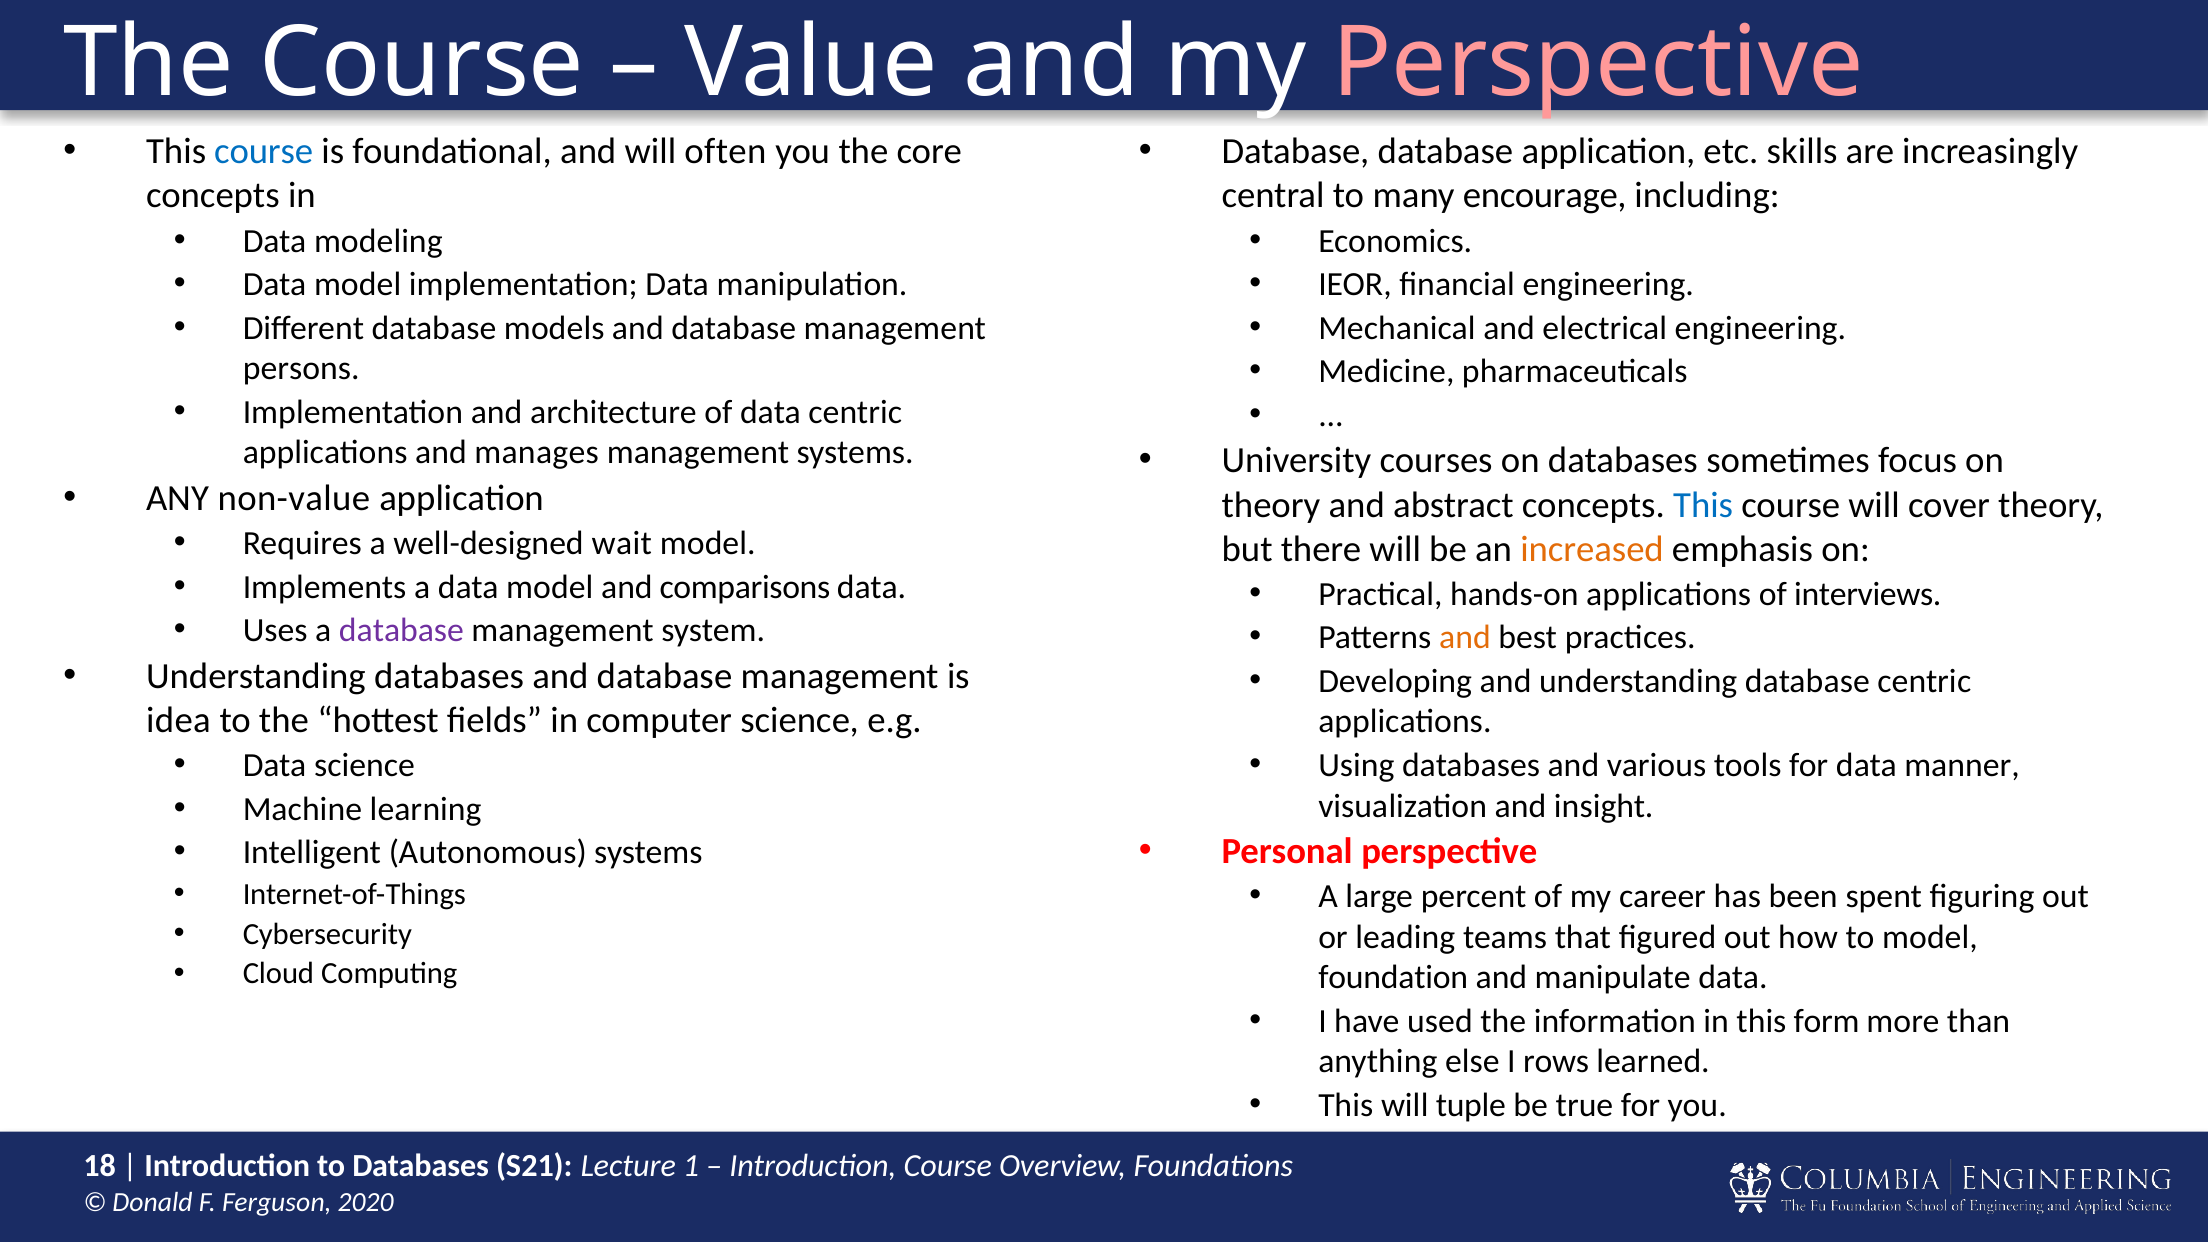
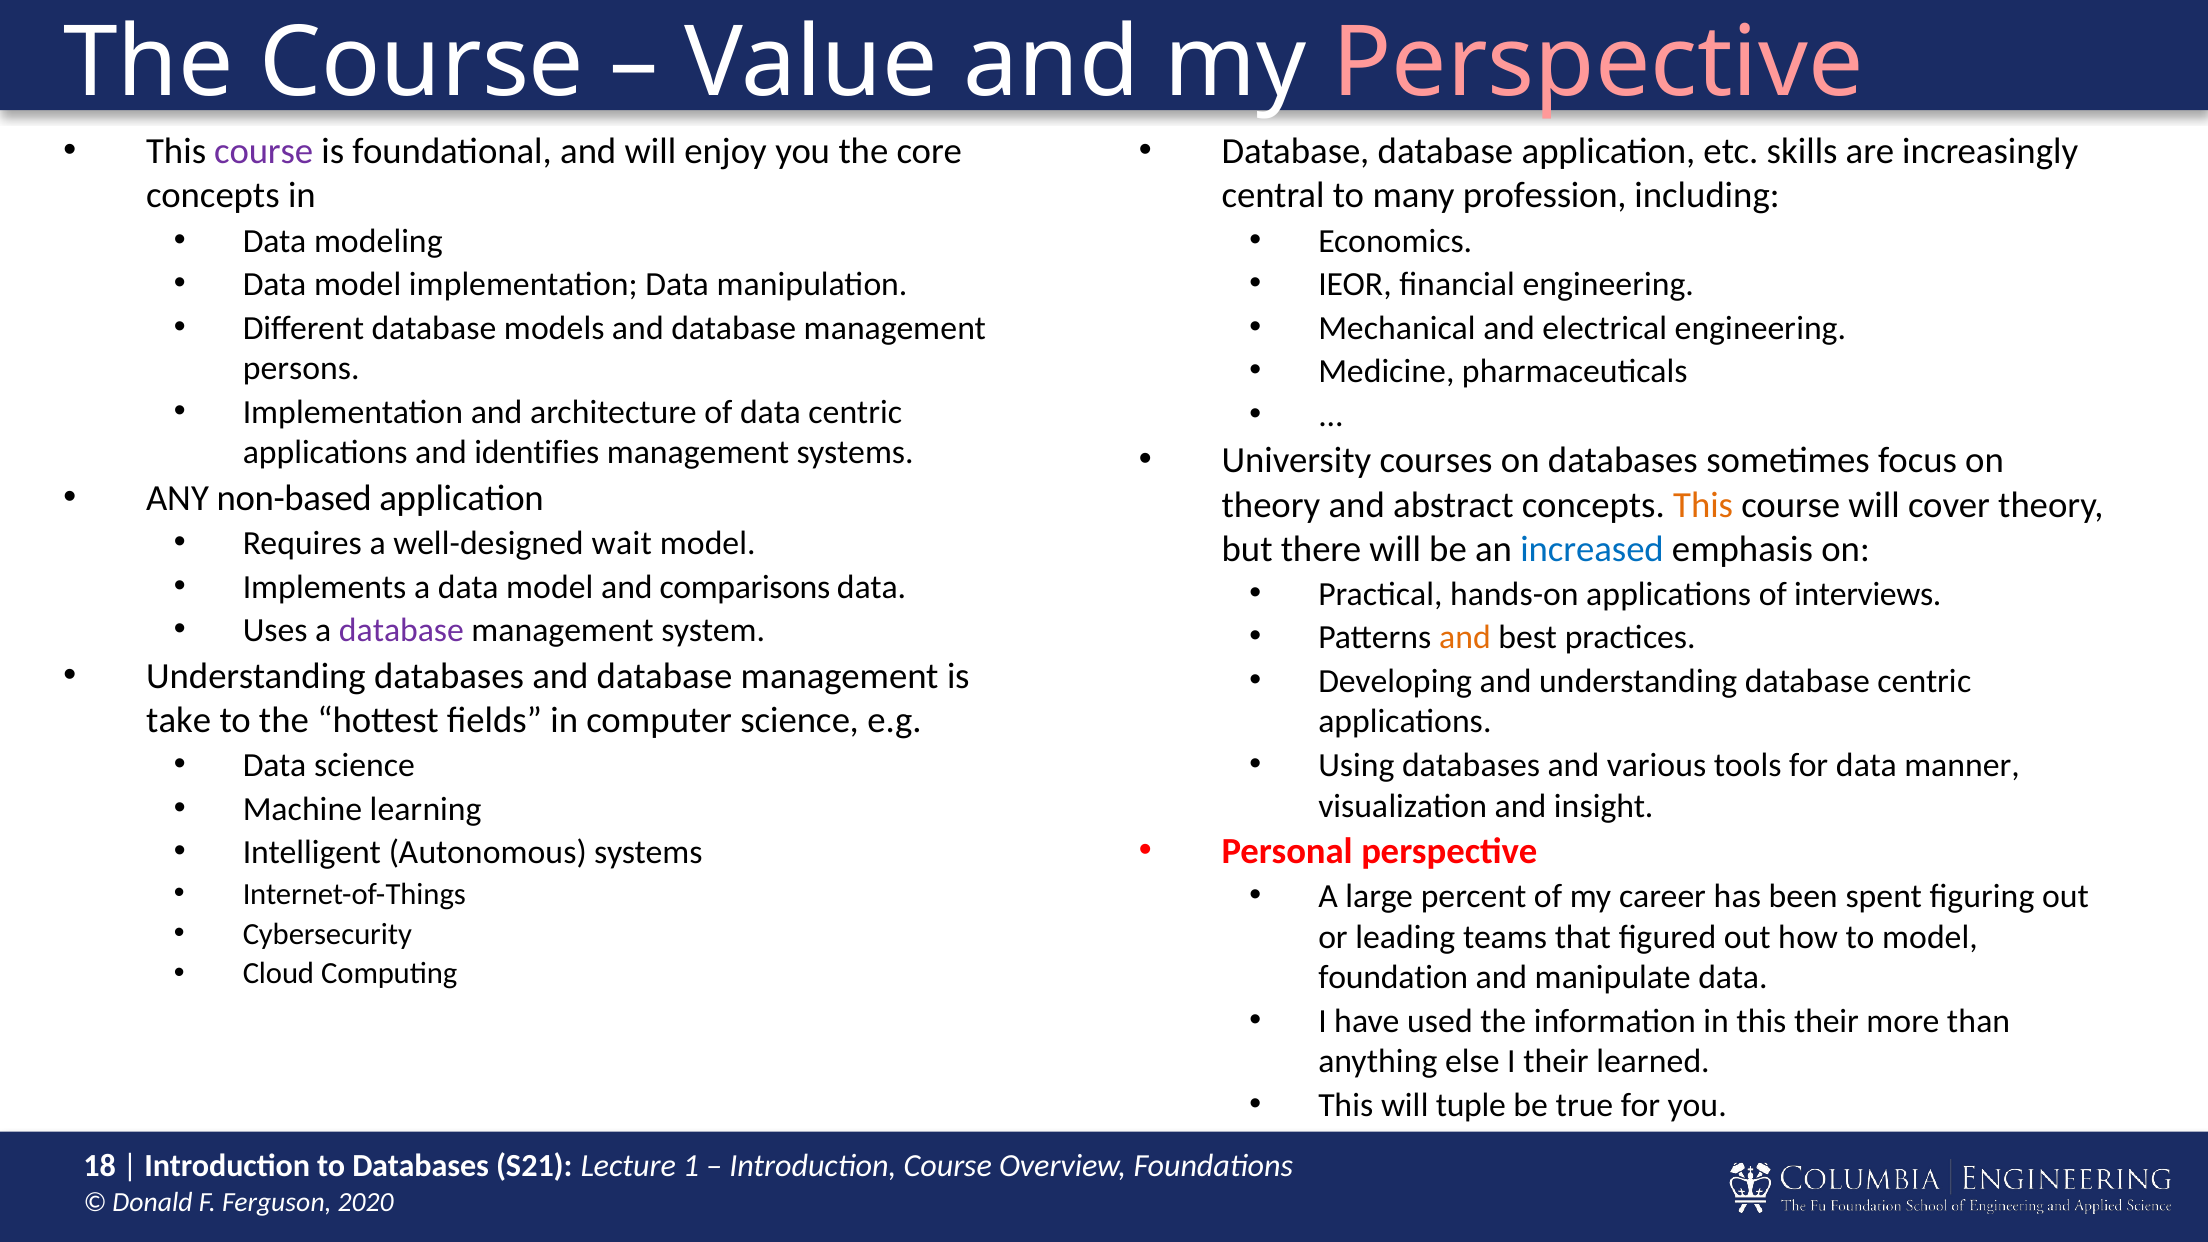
course at (264, 152) colour: blue -> purple
often: often -> enjoy
encourage: encourage -> profession
manages: manages -> identifies
non-value: non-value -> non-based
This at (1703, 505) colour: blue -> orange
increased colour: orange -> blue
idea: idea -> take
this form: form -> their
I rows: rows -> their
